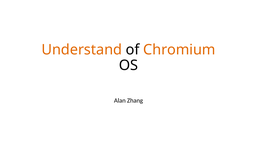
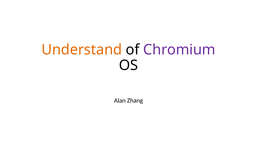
Chromium colour: orange -> purple
